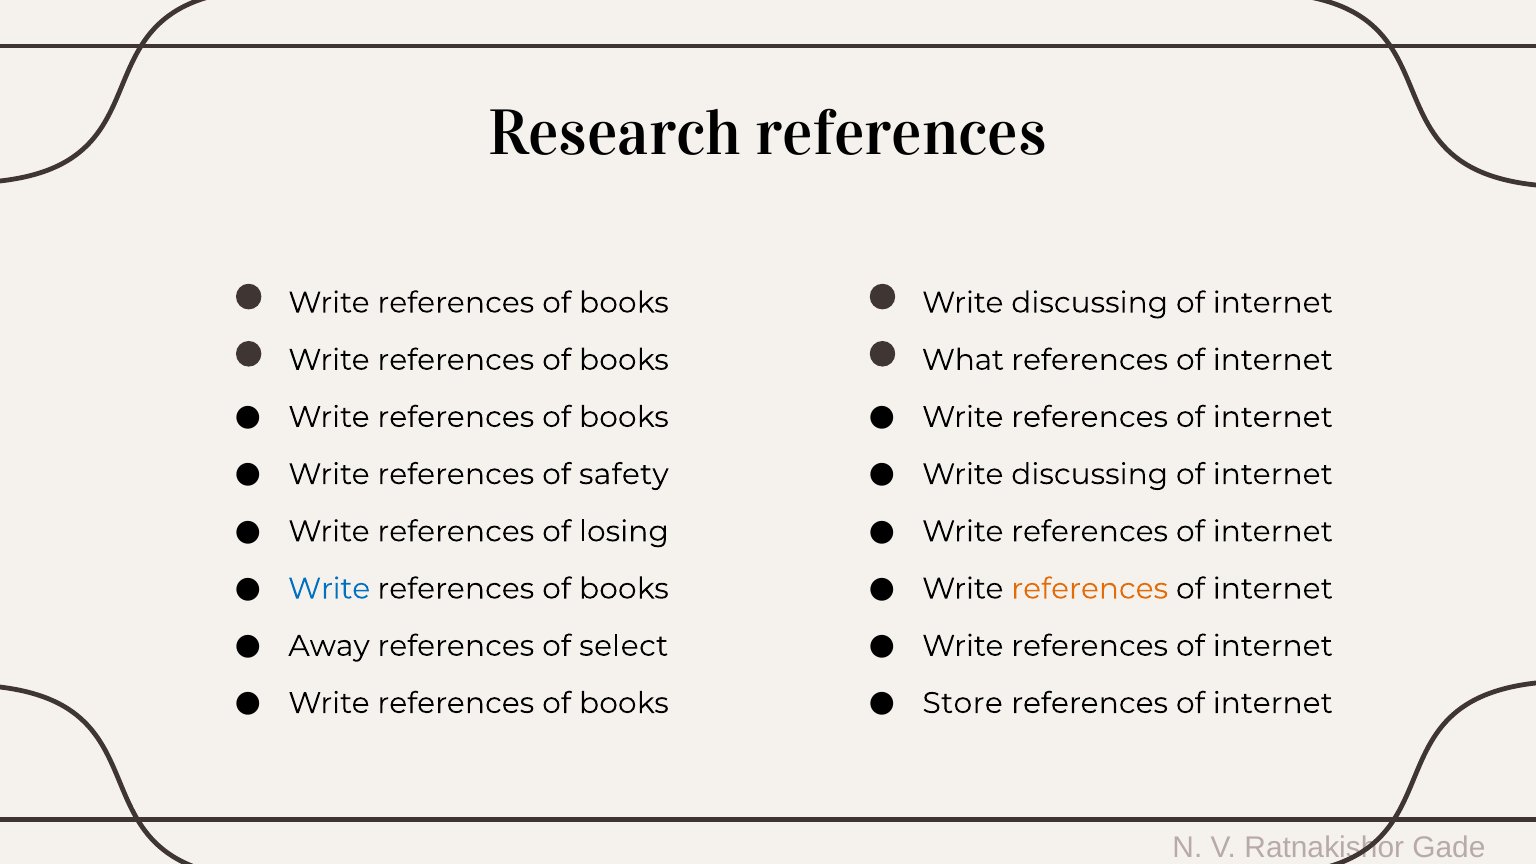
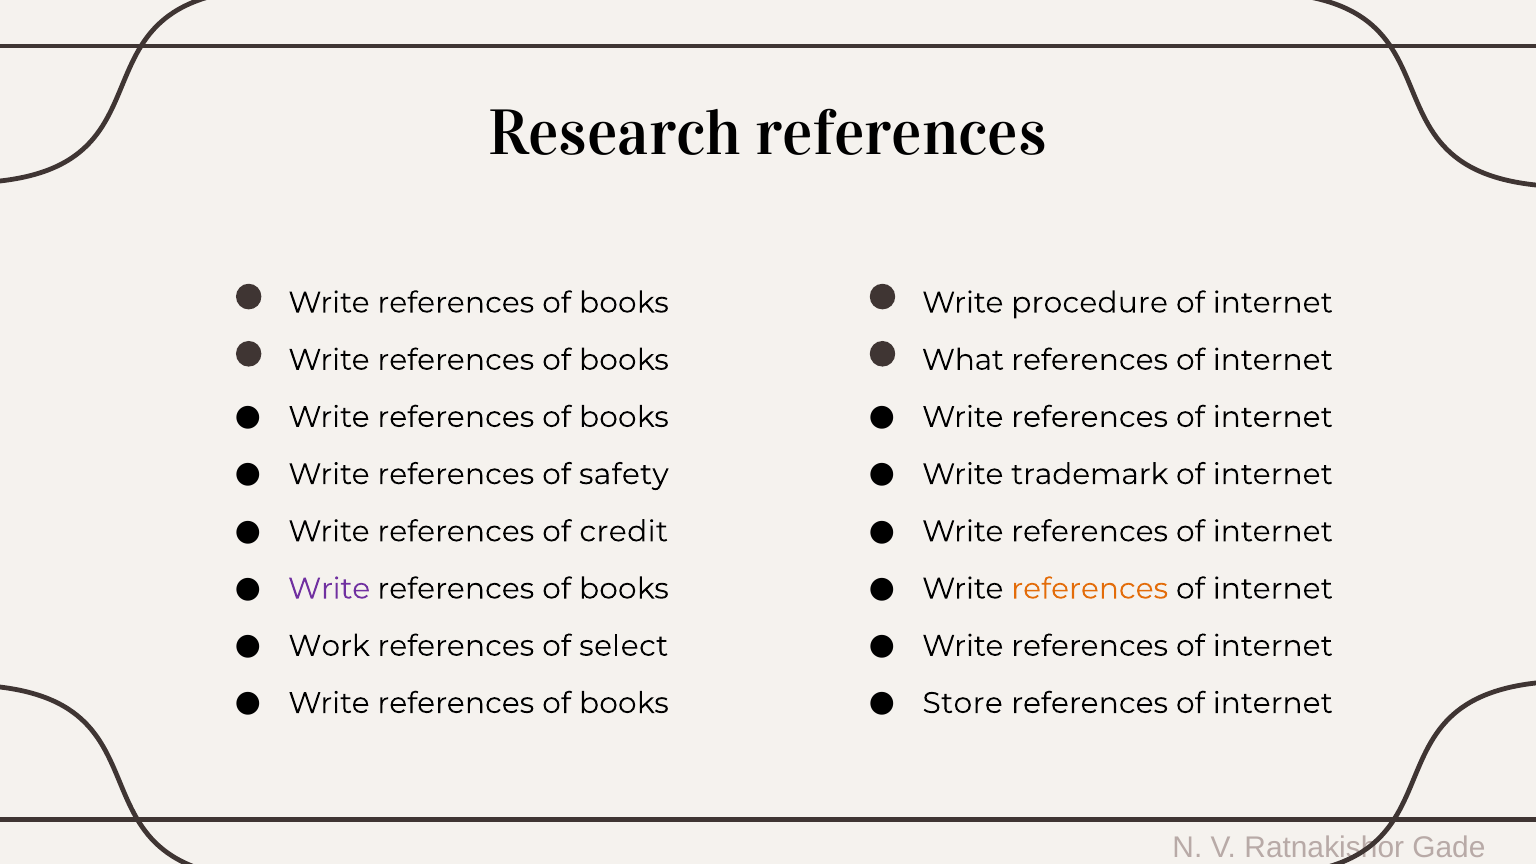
discussing at (1090, 303): discussing -> procedure
discussing at (1090, 474): discussing -> trademark
losing: losing -> credit
Write at (329, 589) colour: blue -> purple
Away: Away -> Work
